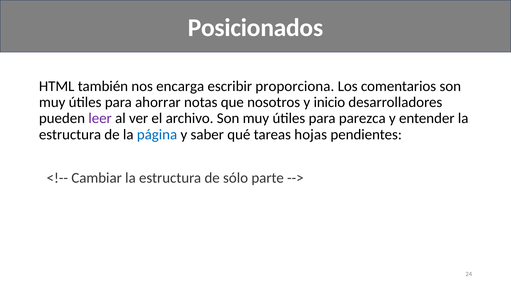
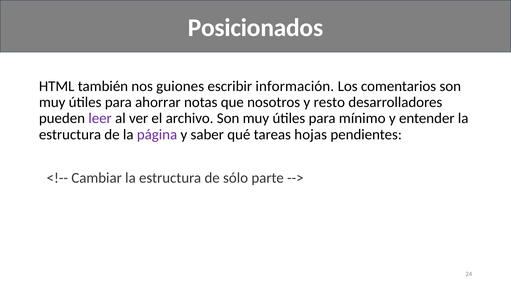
encarga: encarga -> guiones
proporciona: proporciona -> información
inicio: inicio -> resto
parezca: parezca -> mínimo
página colour: blue -> purple
